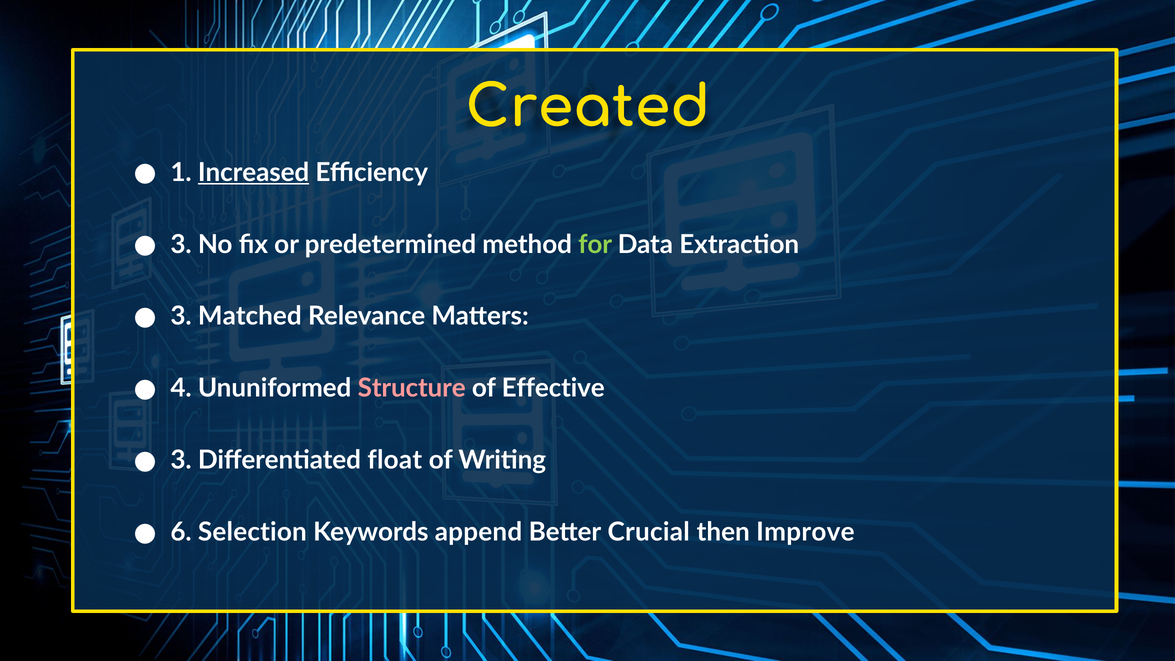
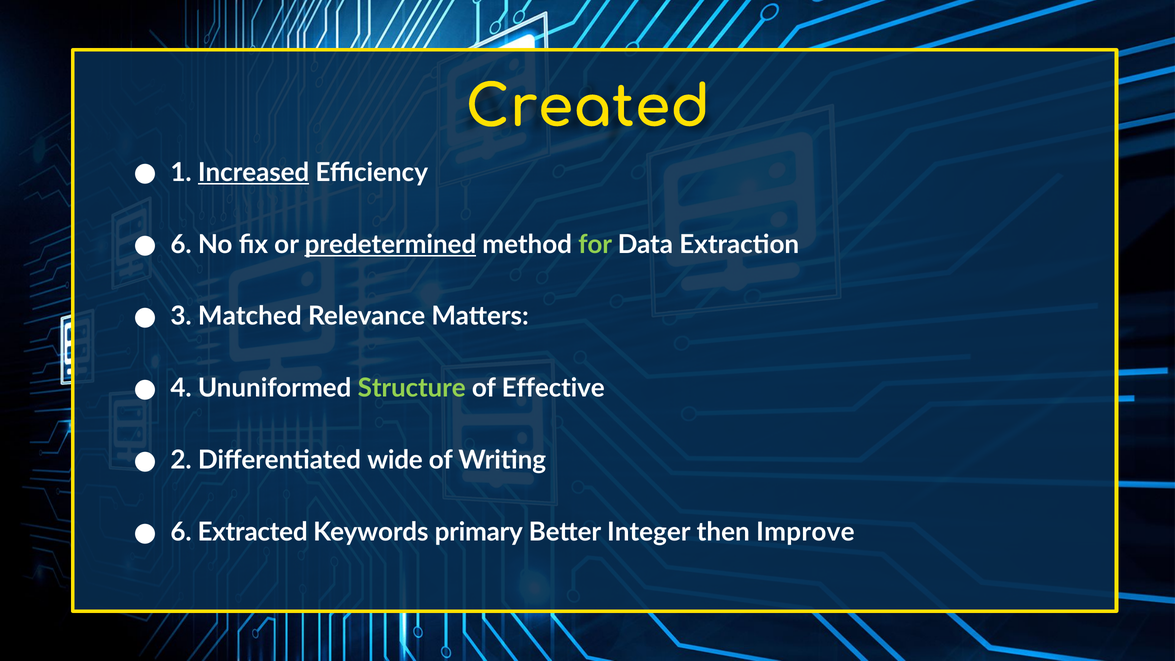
3 at (181, 244): 3 -> 6
predetermined underline: none -> present
Structure colour: pink -> light green
3 at (181, 460): 3 -> 2
float: float -> wide
Selection: Selection -> Extracted
append: append -> primary
Crucial: Crucial -> Integer
